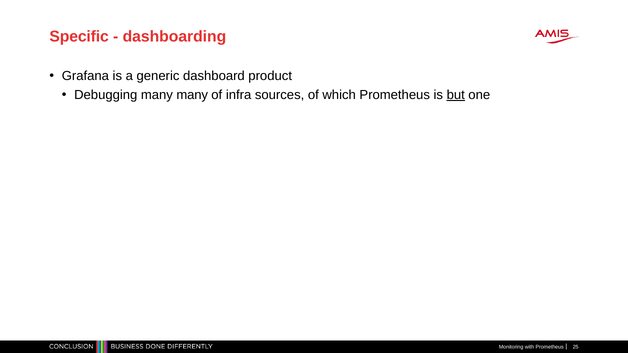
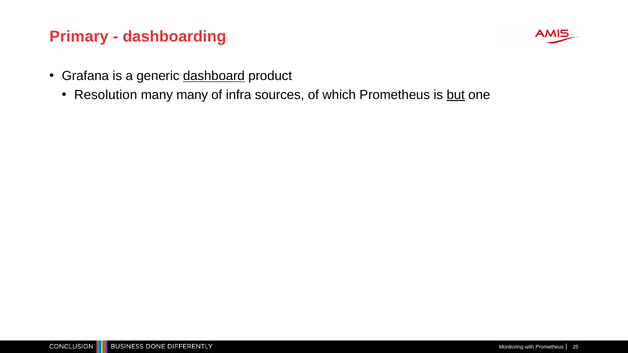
Specific: Specific -> Primary
dashboard underline: none -> present
Debugging: Debugging -> Resolution
